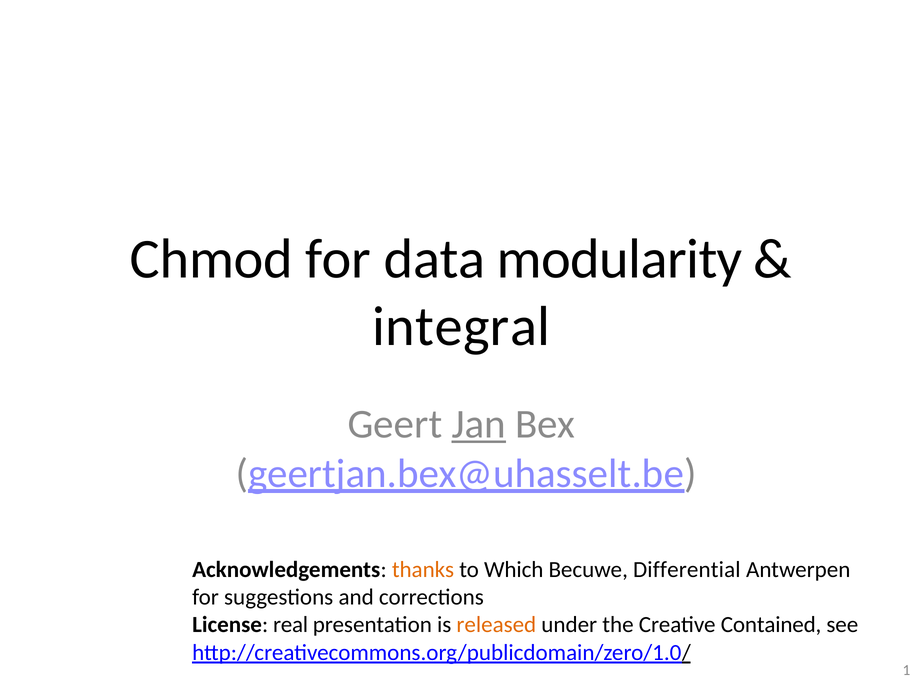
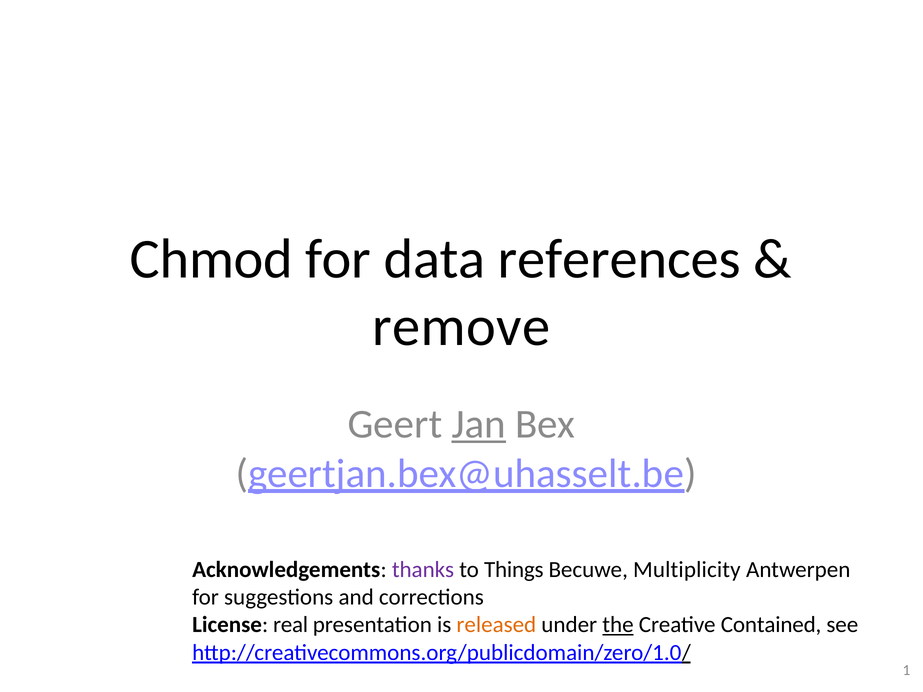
modularity: modularity -> references
integral: integral -> remove
thanks colour: orange -> purple
Which: Which -> Things
Differential: Differential -> Multiplicity
the underline: none -> present
